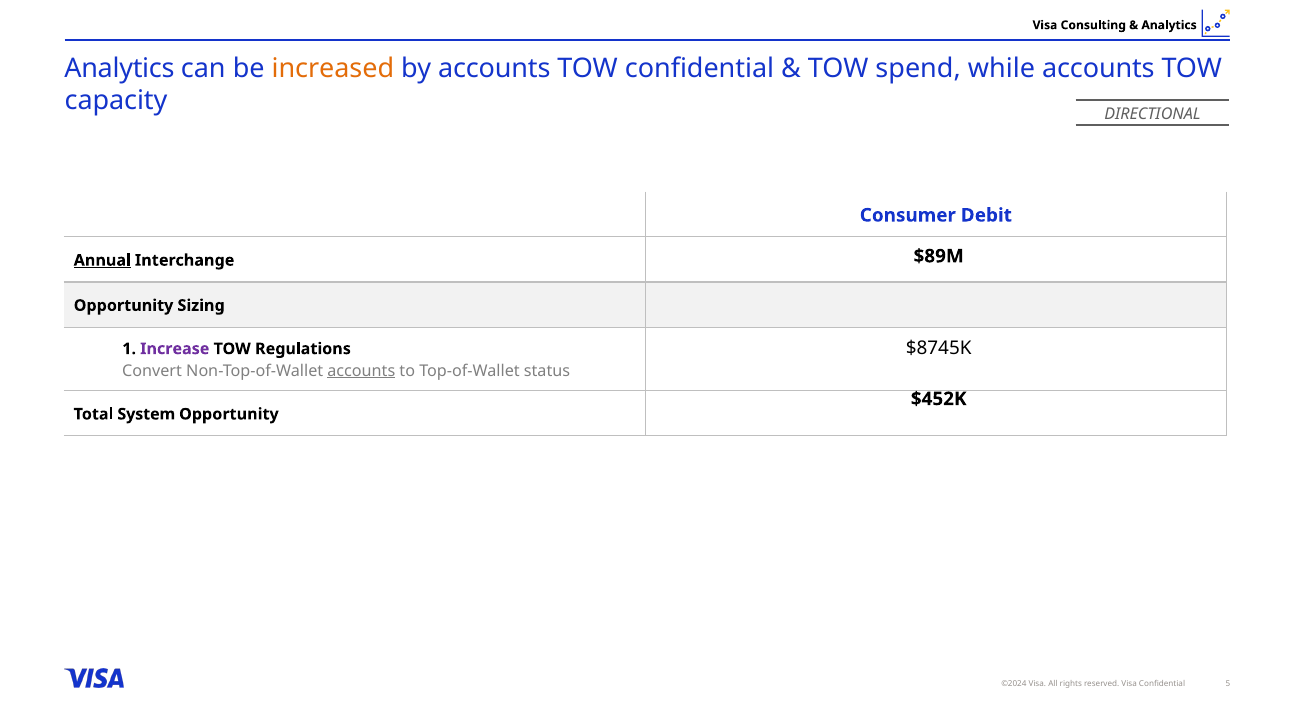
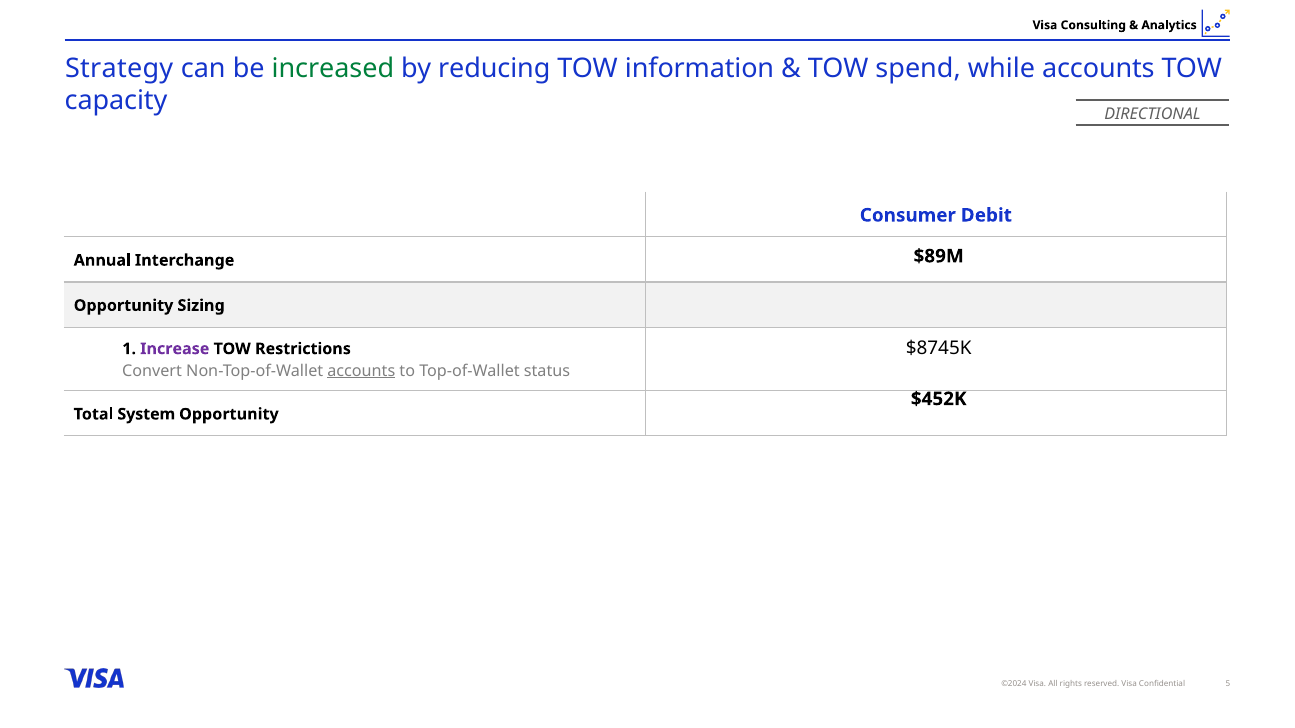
Analytics at (119, 68): Analytics -> Strategy
increased colour: orange -> green
by accounts: accounts -> reducing
TOW confidential: confidential -> information
Annual underline: present -> none
Regulations: Regulations -> Restrictions
